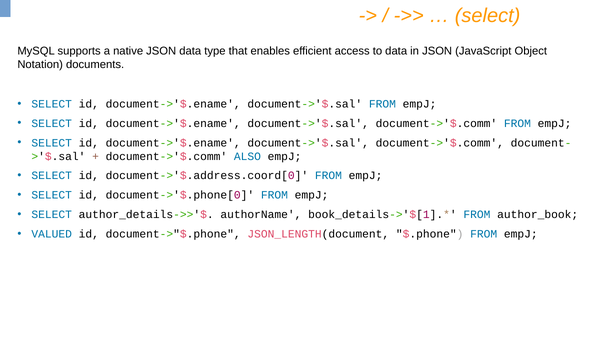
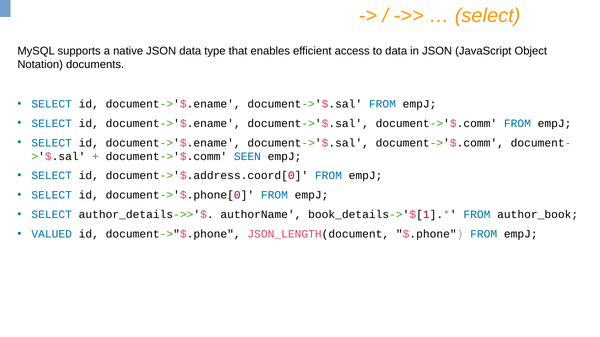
ALSO: ALSO -> SEEN
